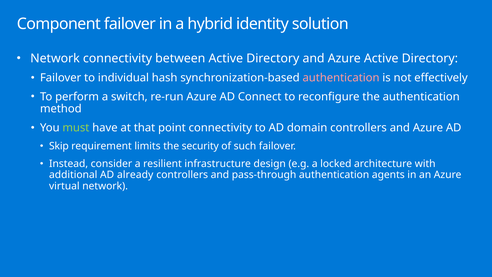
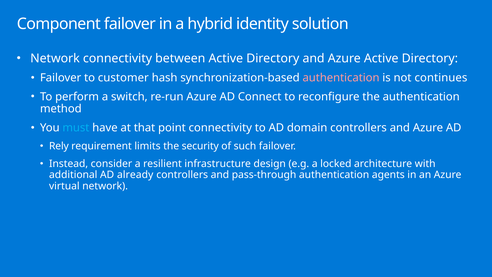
individual: individual -> customer
effectively: effectively -> continues
must colour: light green -> light blue
Skip: Skip -> Rely
